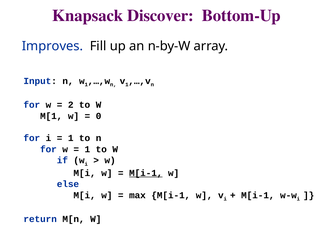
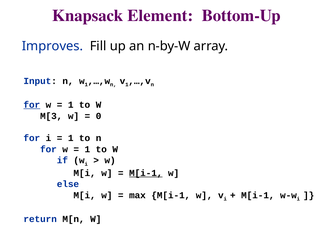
Discover: Discover -> Element
for at (32, 105) underline: none -> present
2 at (71, 105): 2 -> 1
M[1: M[1 -> M[3
